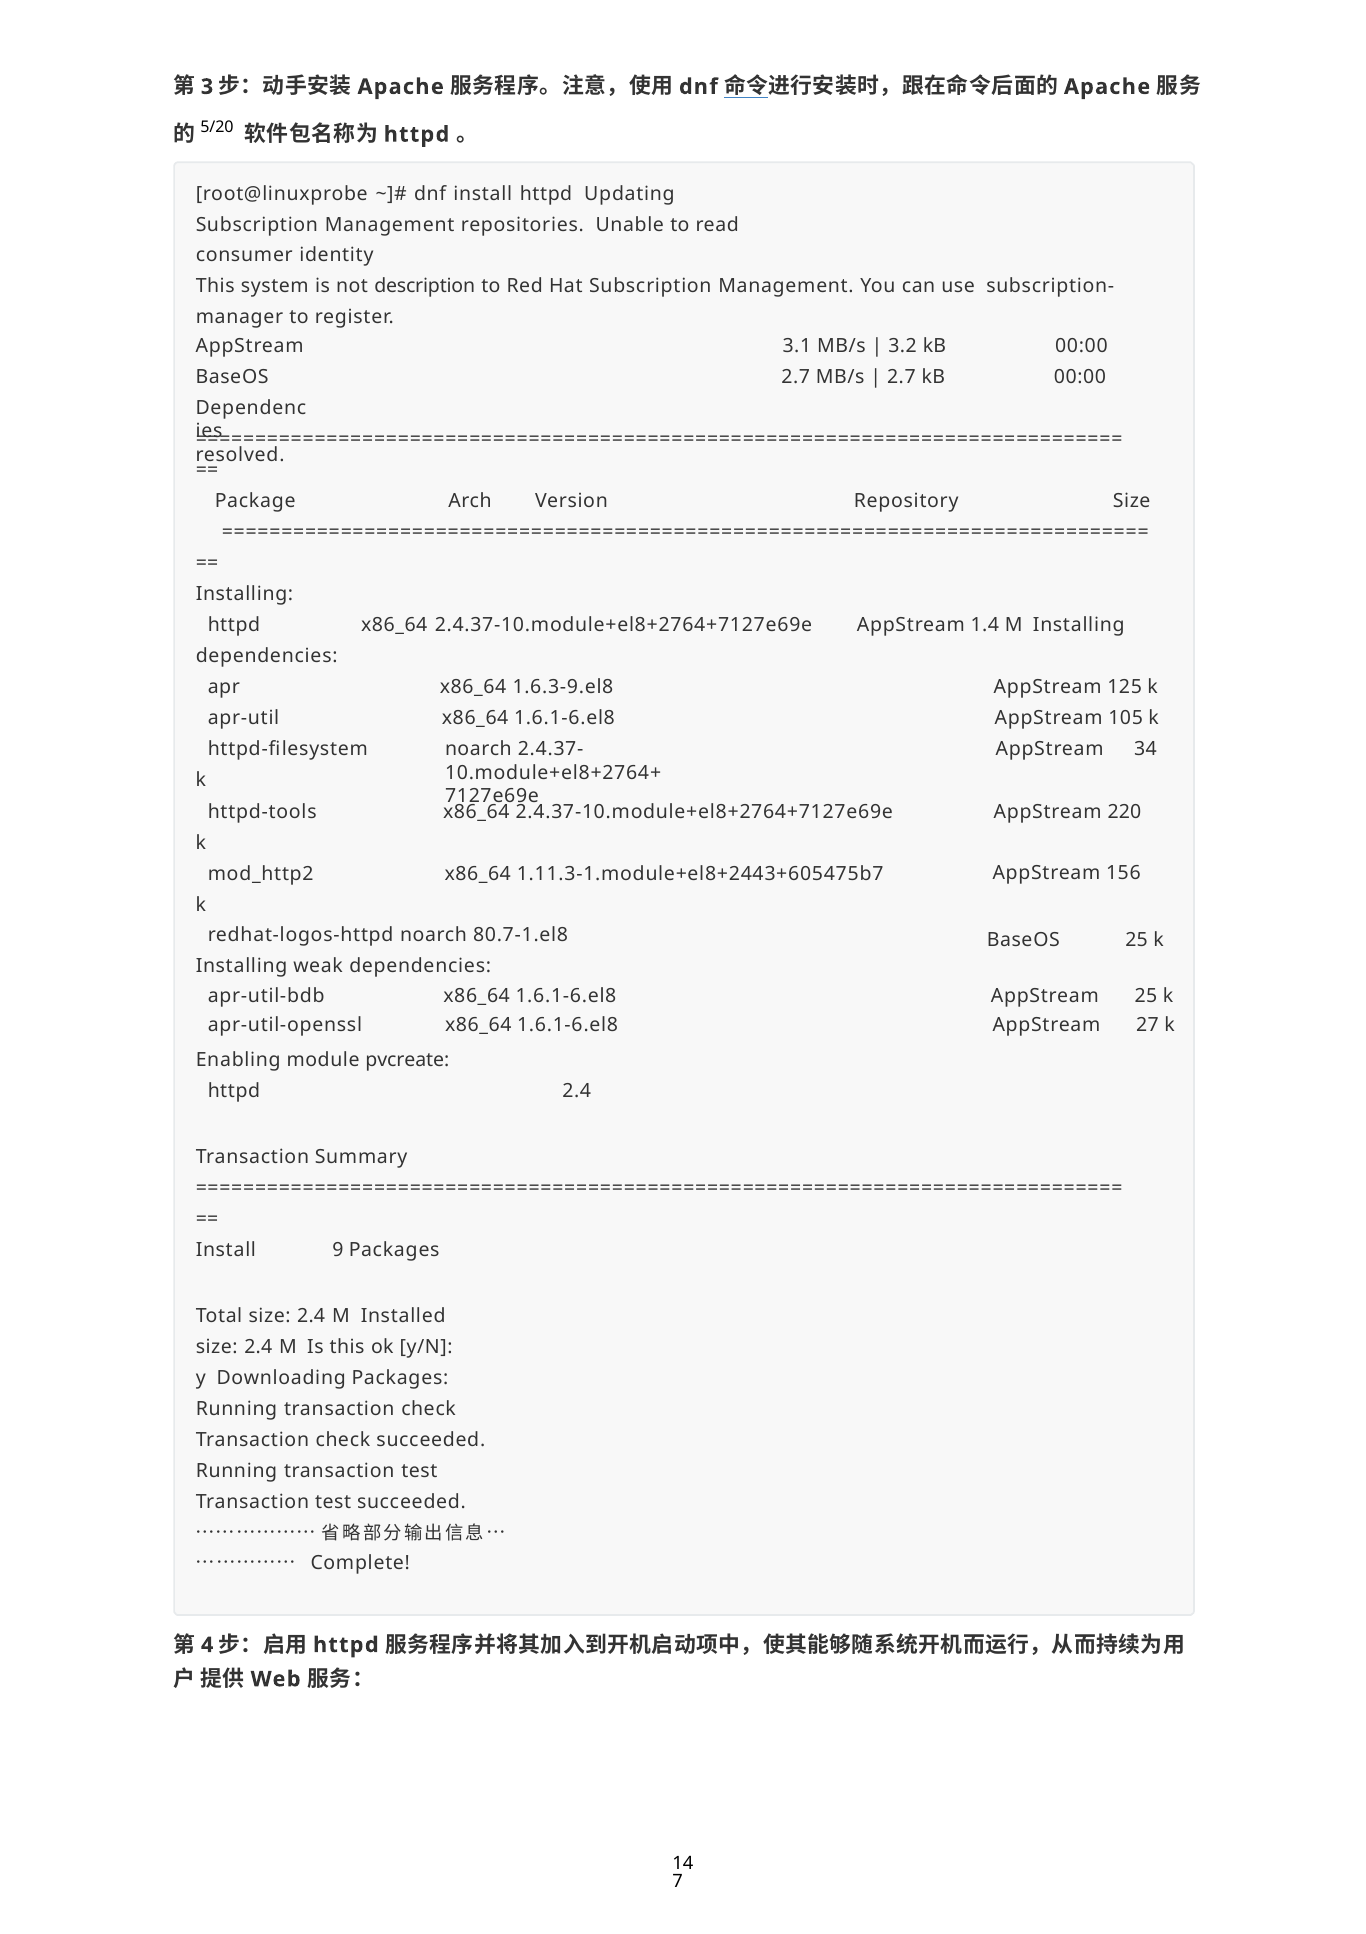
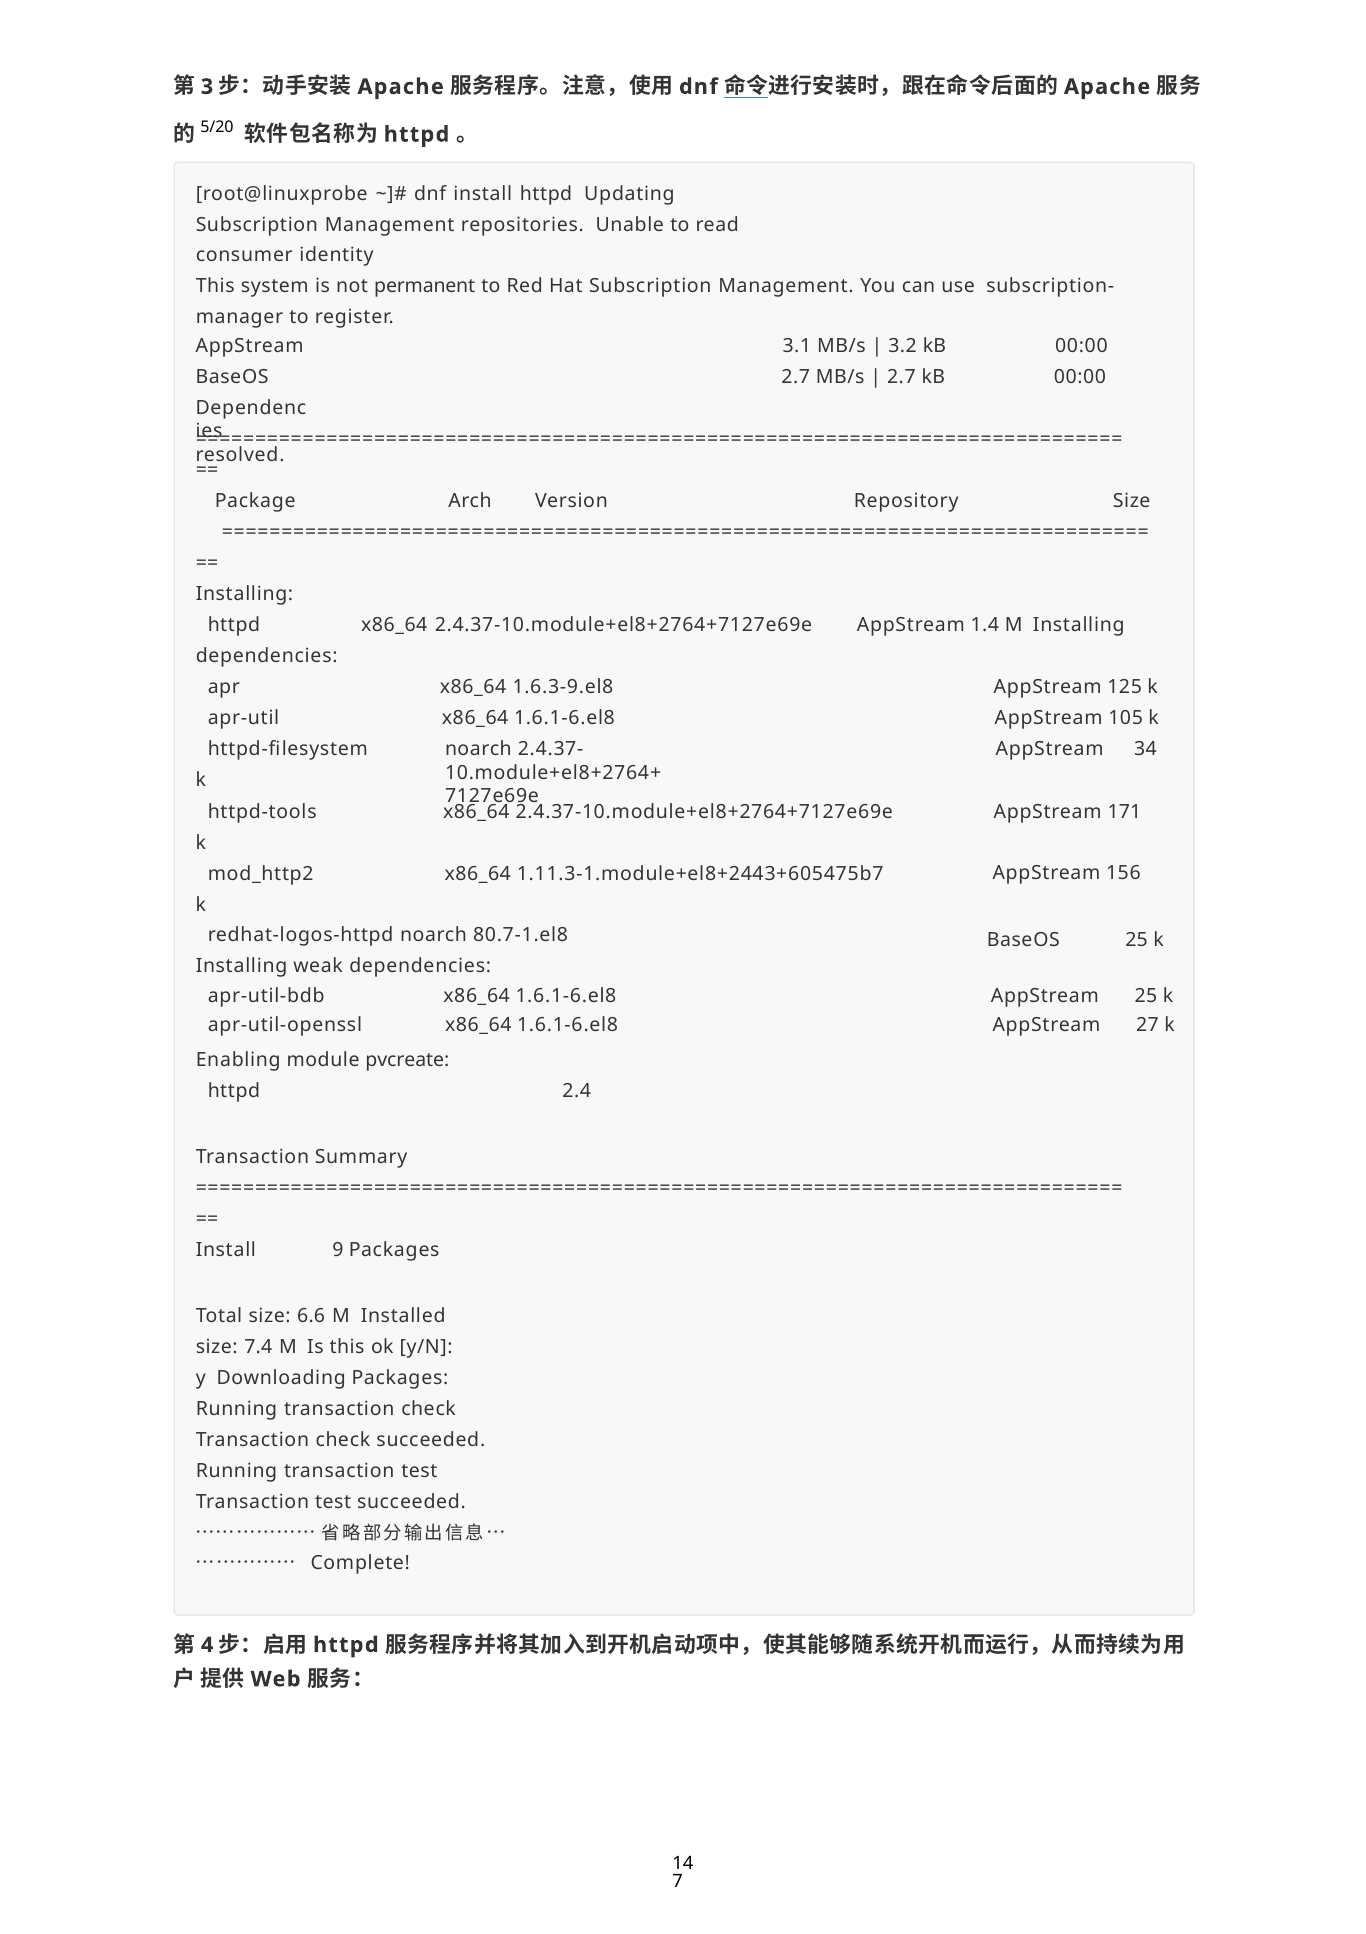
description: description -> permanent
220: 220 -> 171
Total size 2.4: 2.4 -> 6.6
2.4 at (258, 1346): 2.4 -> 7.4
